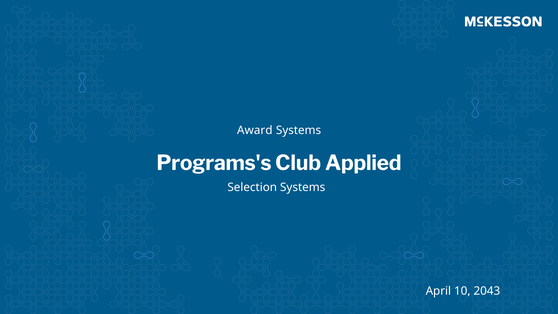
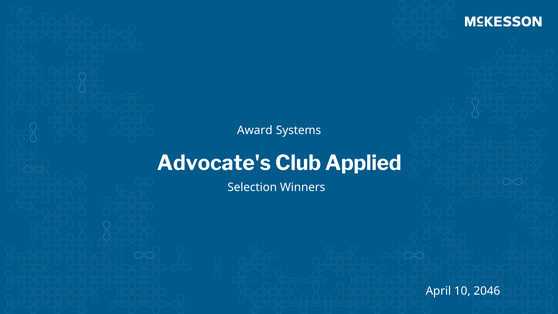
Programs's: Programs's -> Advocate's
Selection Systems: Systems -> Winners
2043: 2043 -> 2046
